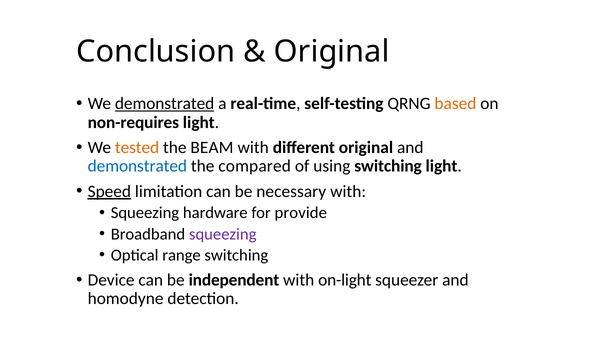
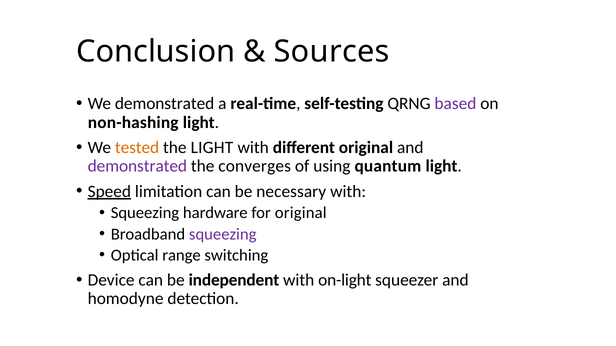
Original at (332, 52): Original -> Sources
demonstrated at (165, 104) underline: present -> none
based colour: orange -> purple
non-requires: non-requires -> non-hashing
the BEAM: BEAM -> LIGHT
demonstrated at (137, 166) colour: blue -> purple
compared: compared -> converges
using switching: switching -> quantum
for provide: provide -> original
